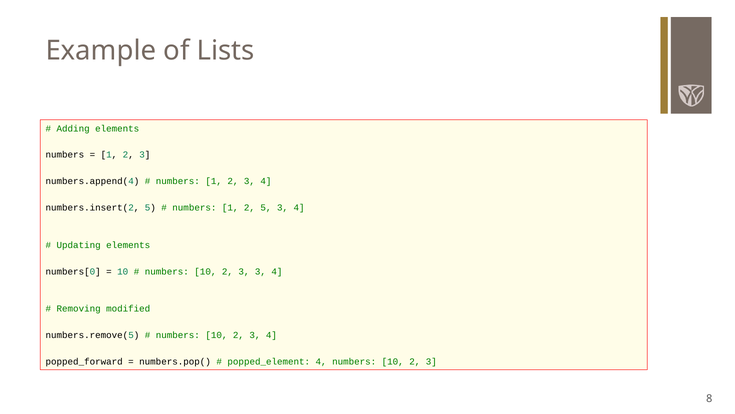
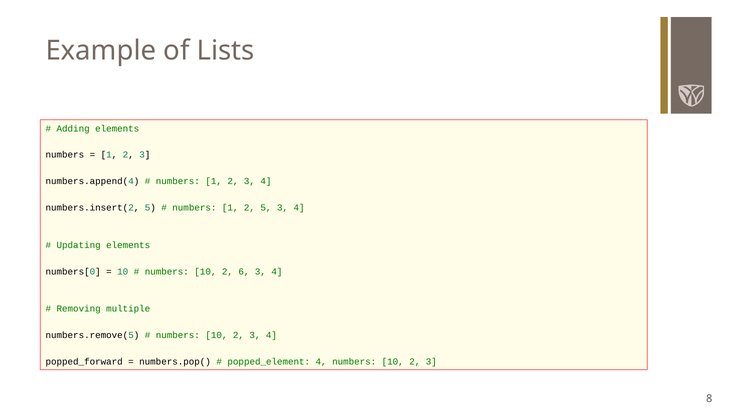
3 at (244, 271): 3 -> 6
modified: modified -> multiple
